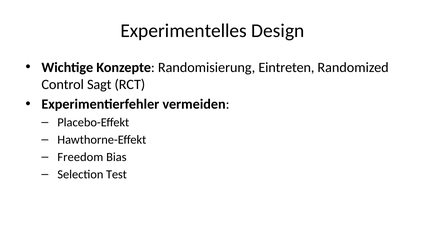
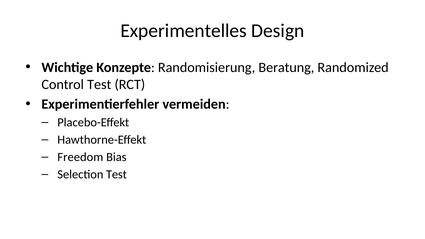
Eintreten: Eintreten -> Beratung
Control Sagt: Sagt -> Test
